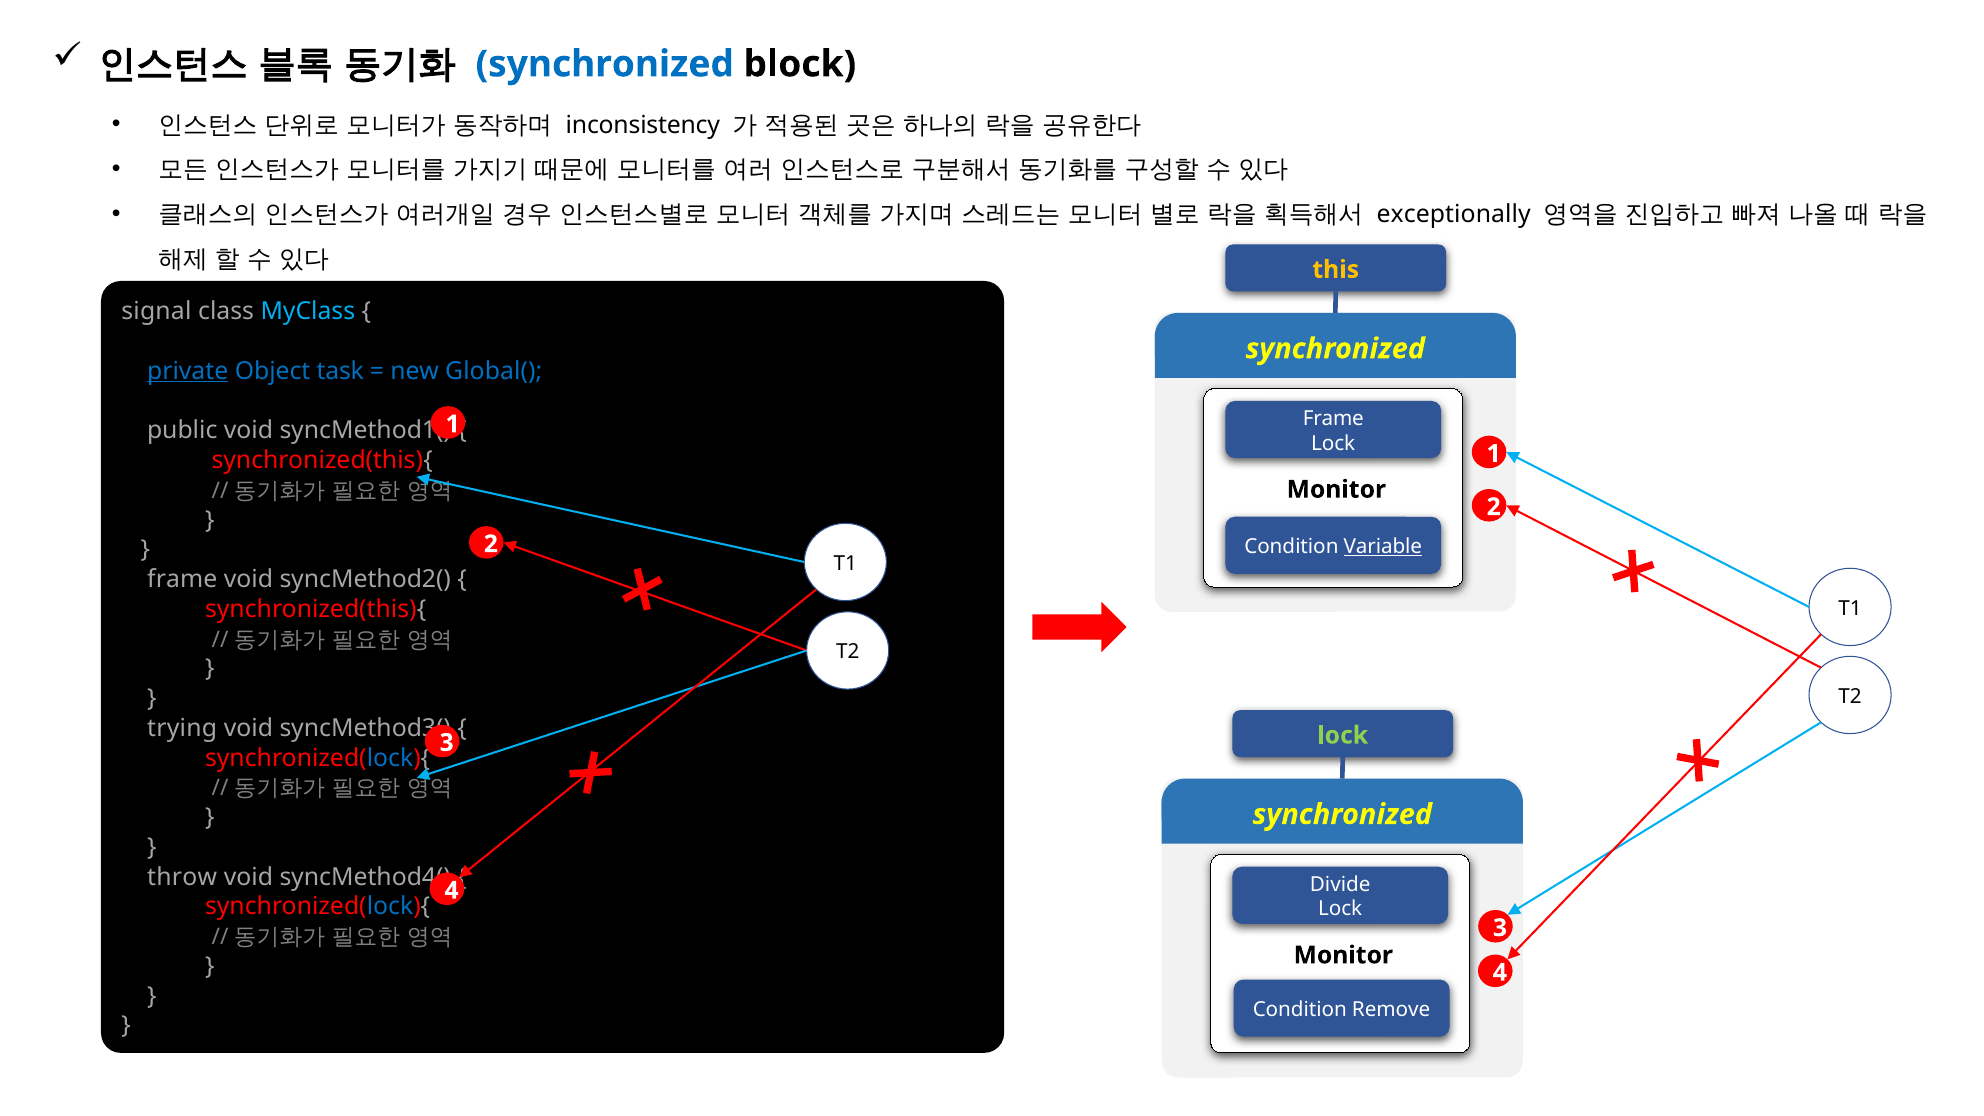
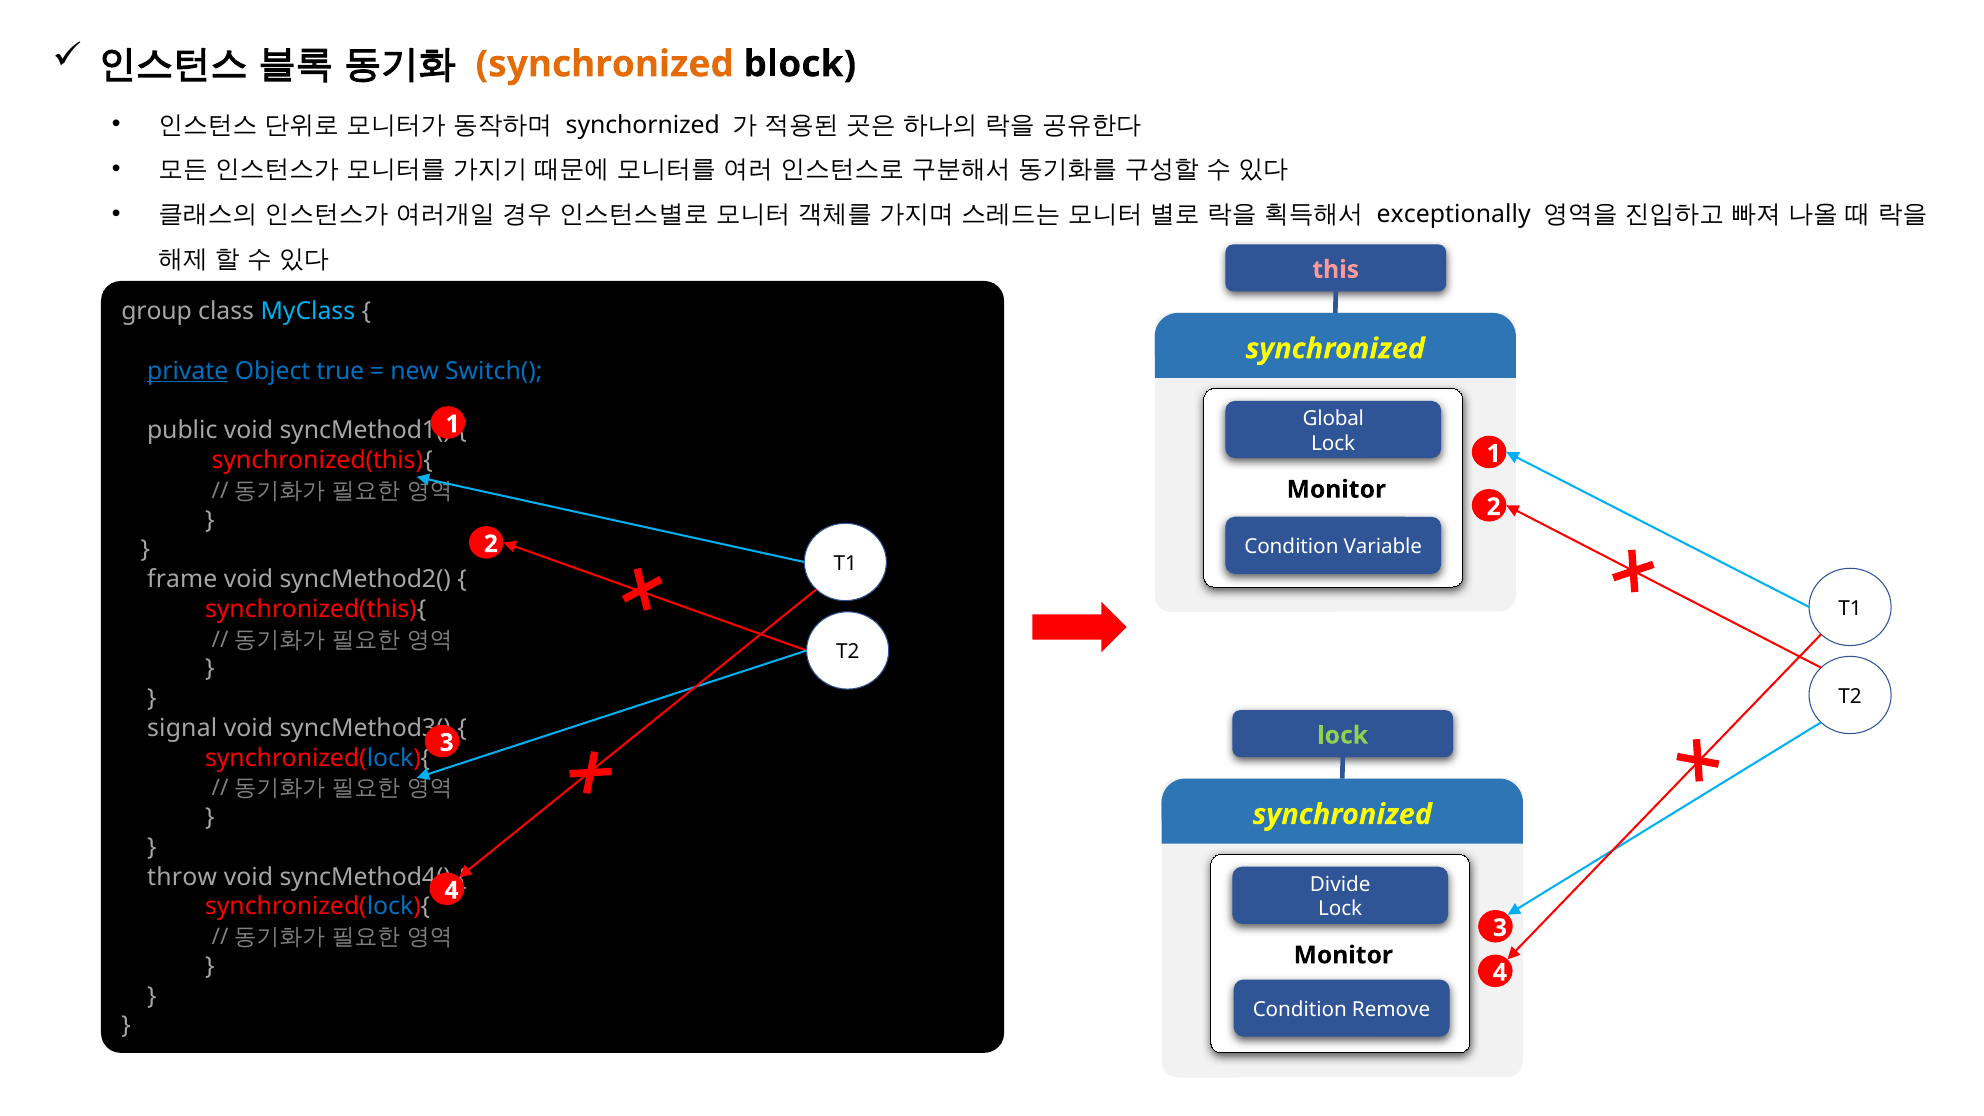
synchronized at (605, 64) colour: blue -> orange
inconsistency: inconsistency -> synchornized
this colour: yellow -> pink
signal: signal -> group
task: task -> true
Global(: Global( -> Switch(
Frame at (1333, 418): Frame -> Global
Variable underline: present -> none
trying: trying -> signal
